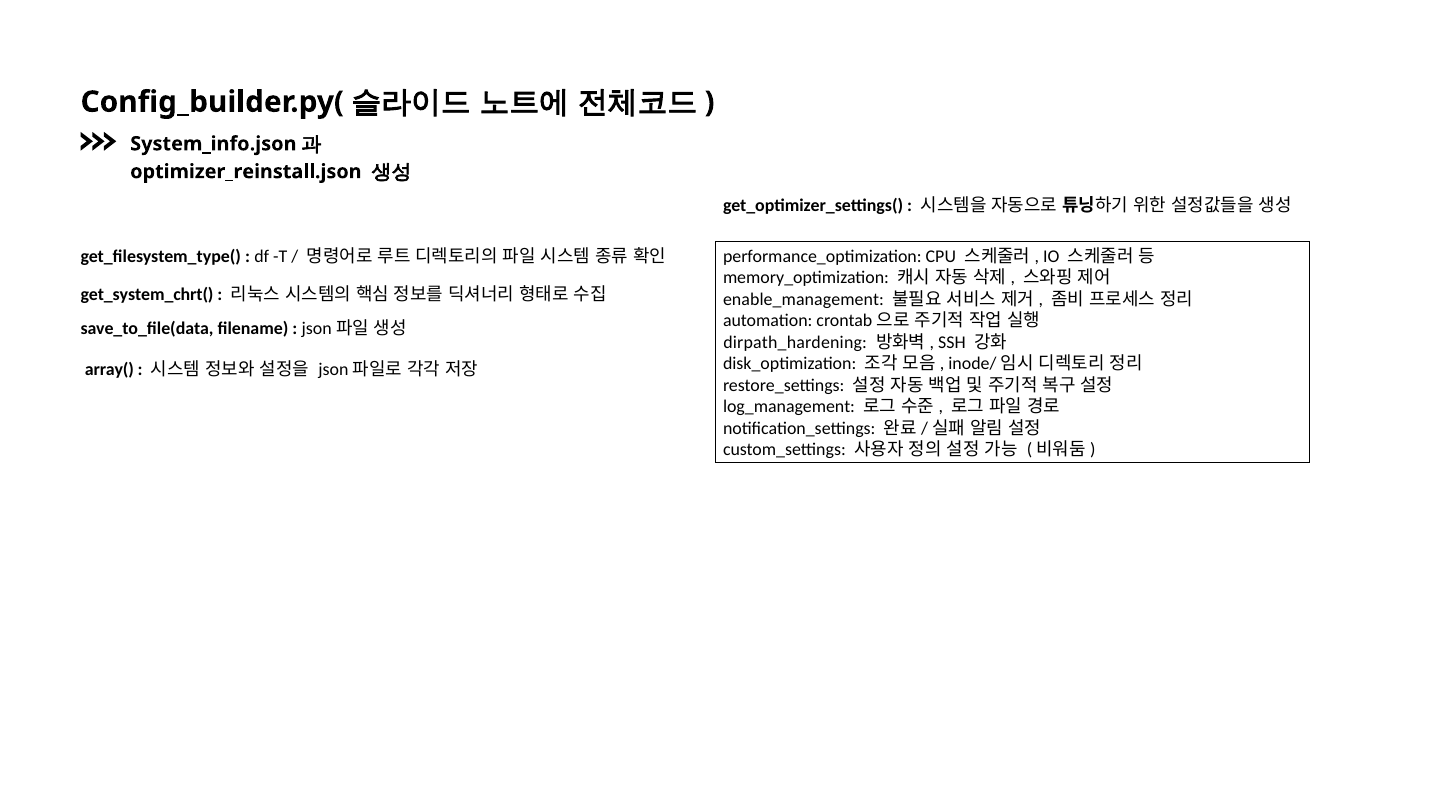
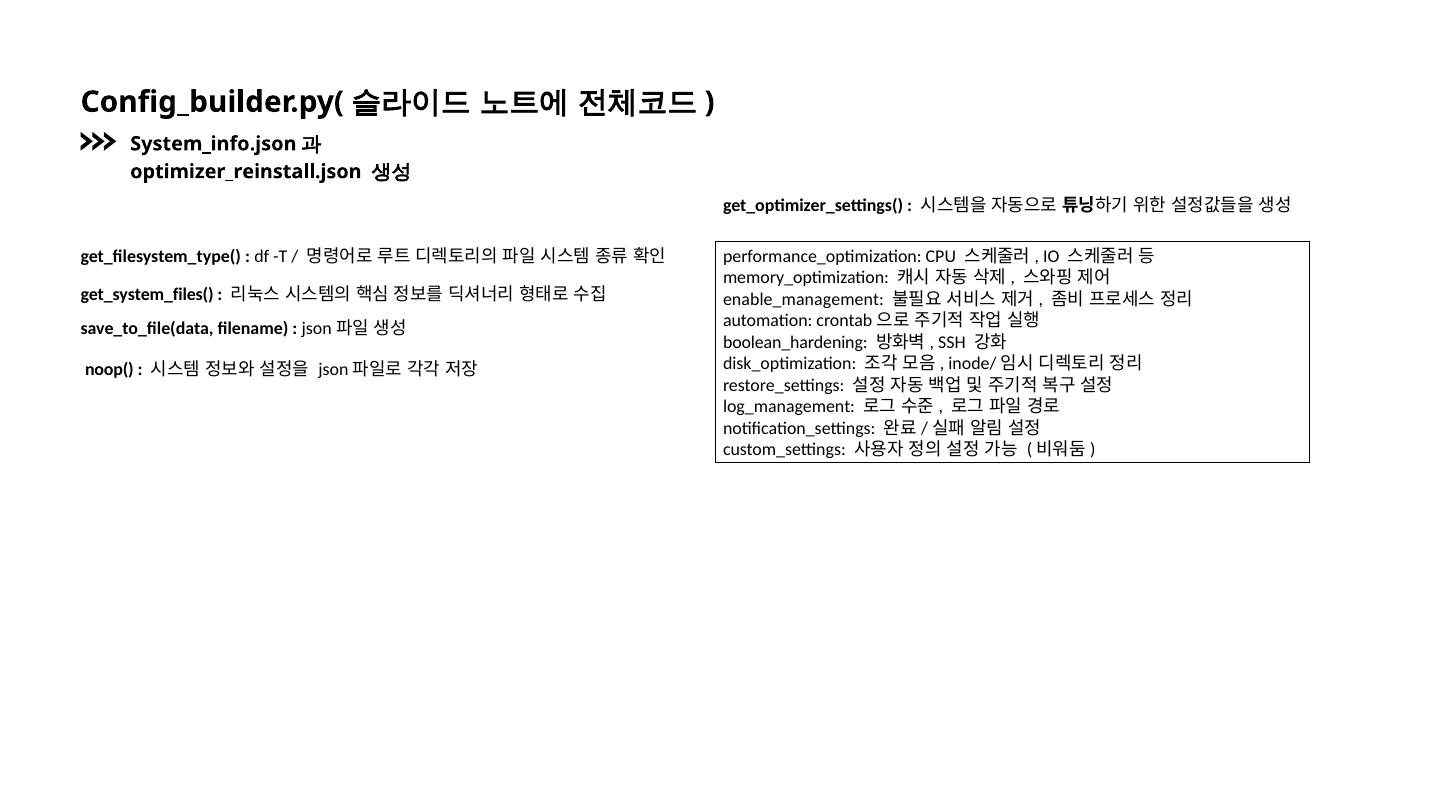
get_system_chrt(: get_system_chrt( -> get_system_files(
dirpath_hardening: dirpath_hardening -> boolean_hardening
array(: array( -> noop(
